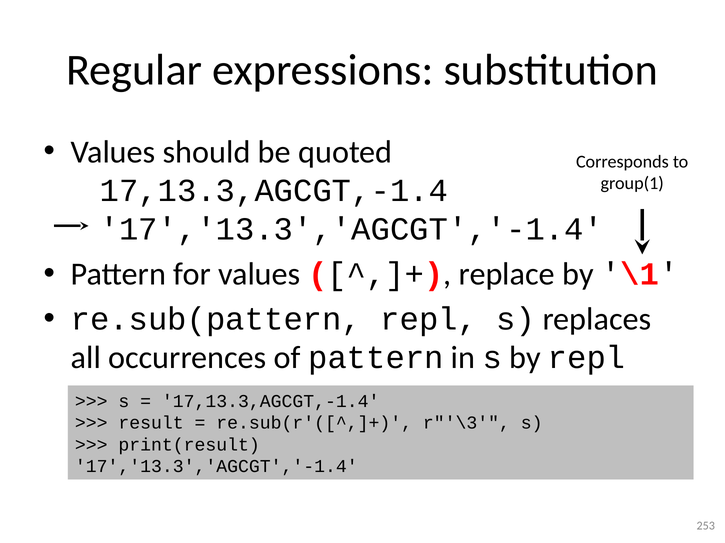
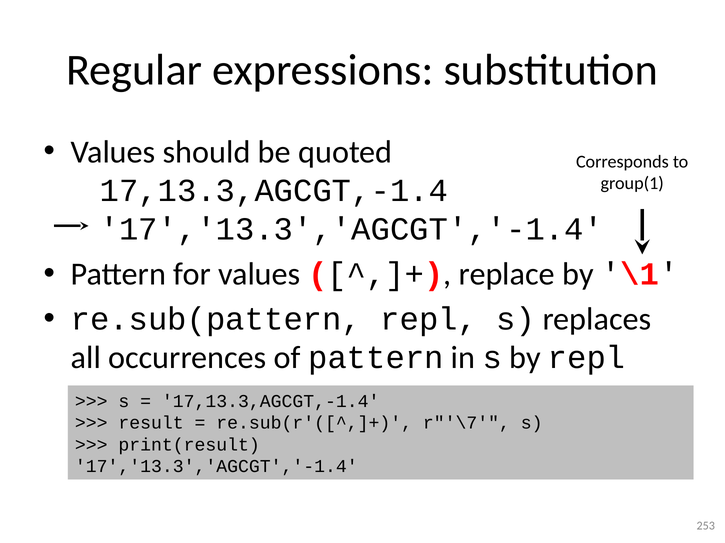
r"'\3: r"'\3 -> r"'\7
